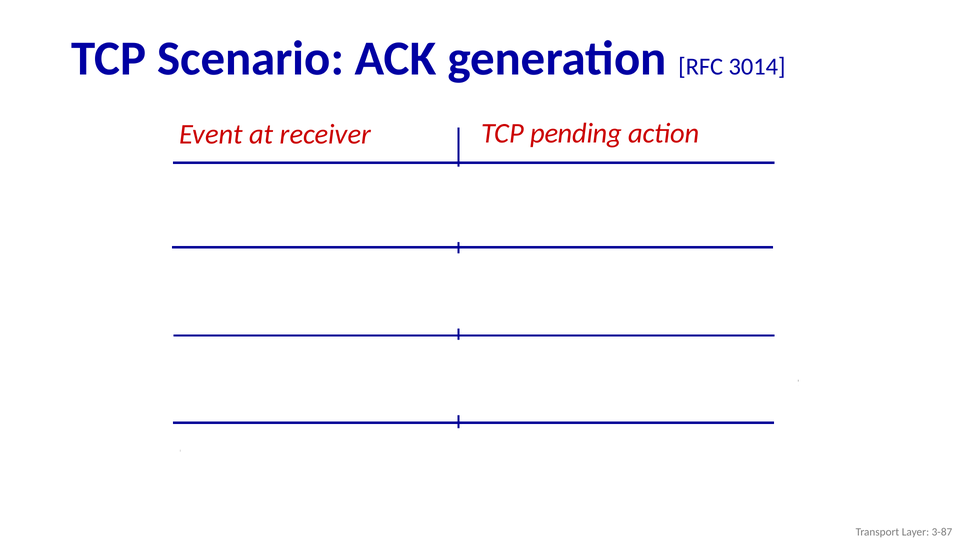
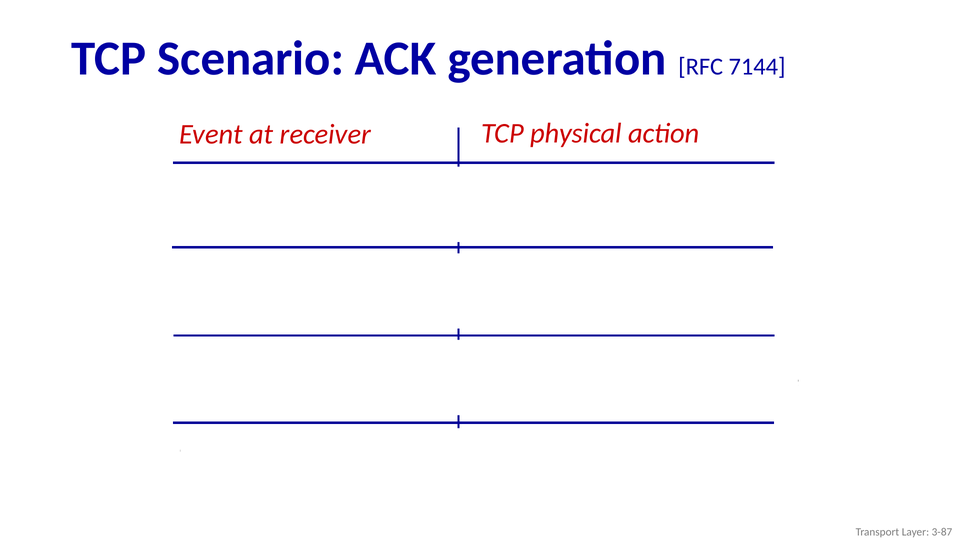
3014: 3014 -> 7144
TCP pending: pending -> physical
